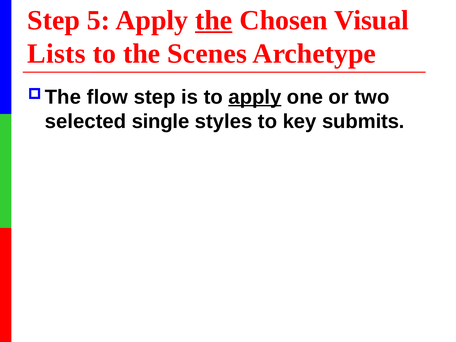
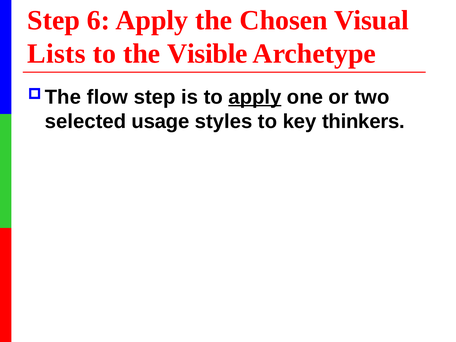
5: 5 -> 6
the at (214, 20) underline: present -> none
Scenes: Scenes -> Visible
single: single -> usage
submits: submits -> thinkers
